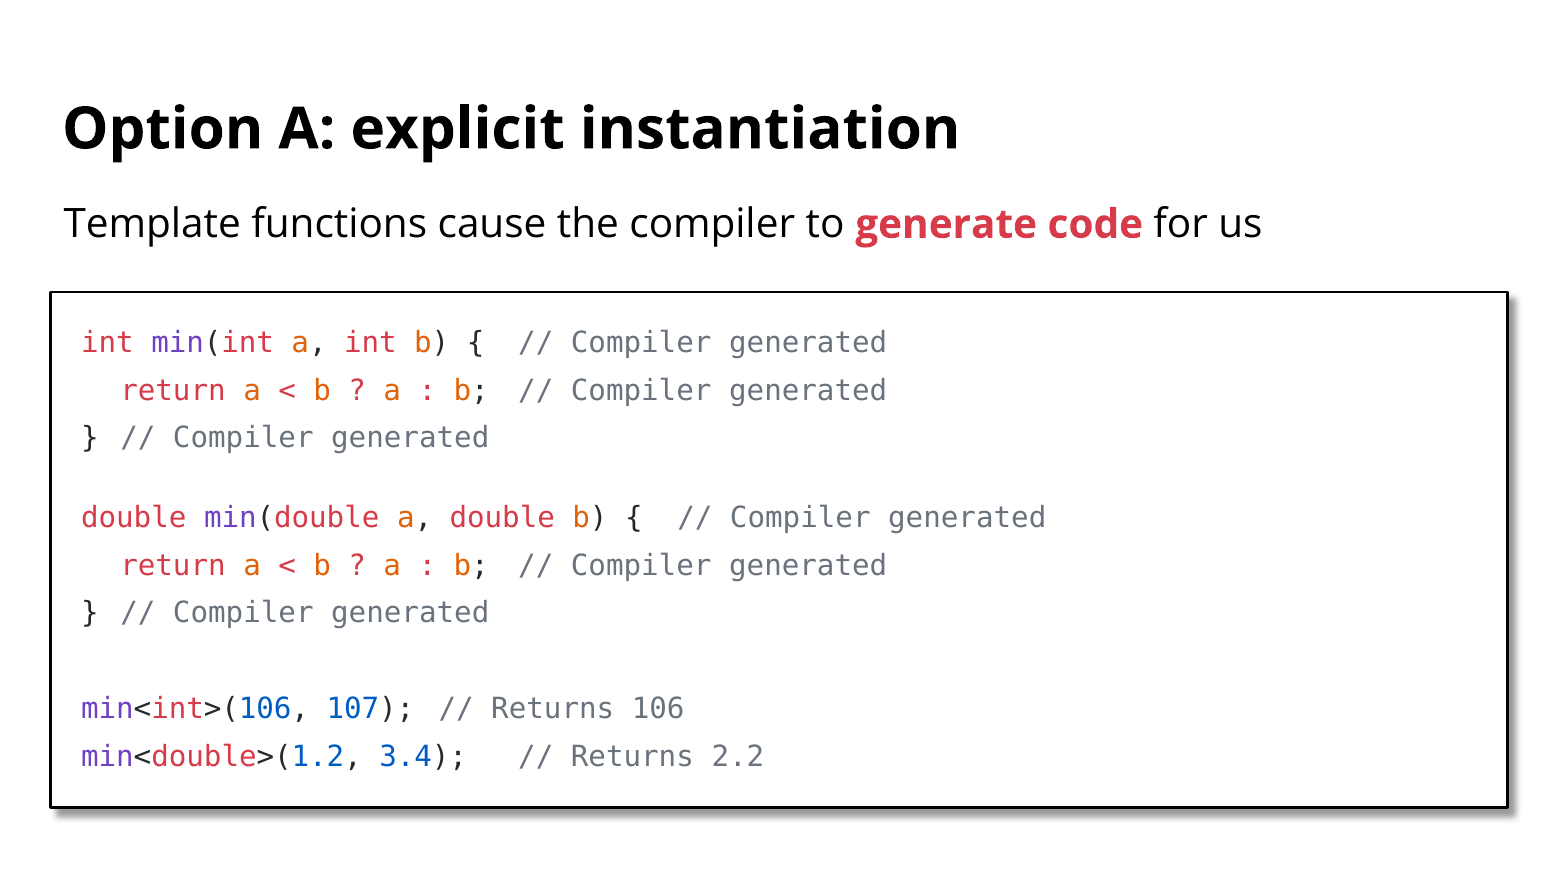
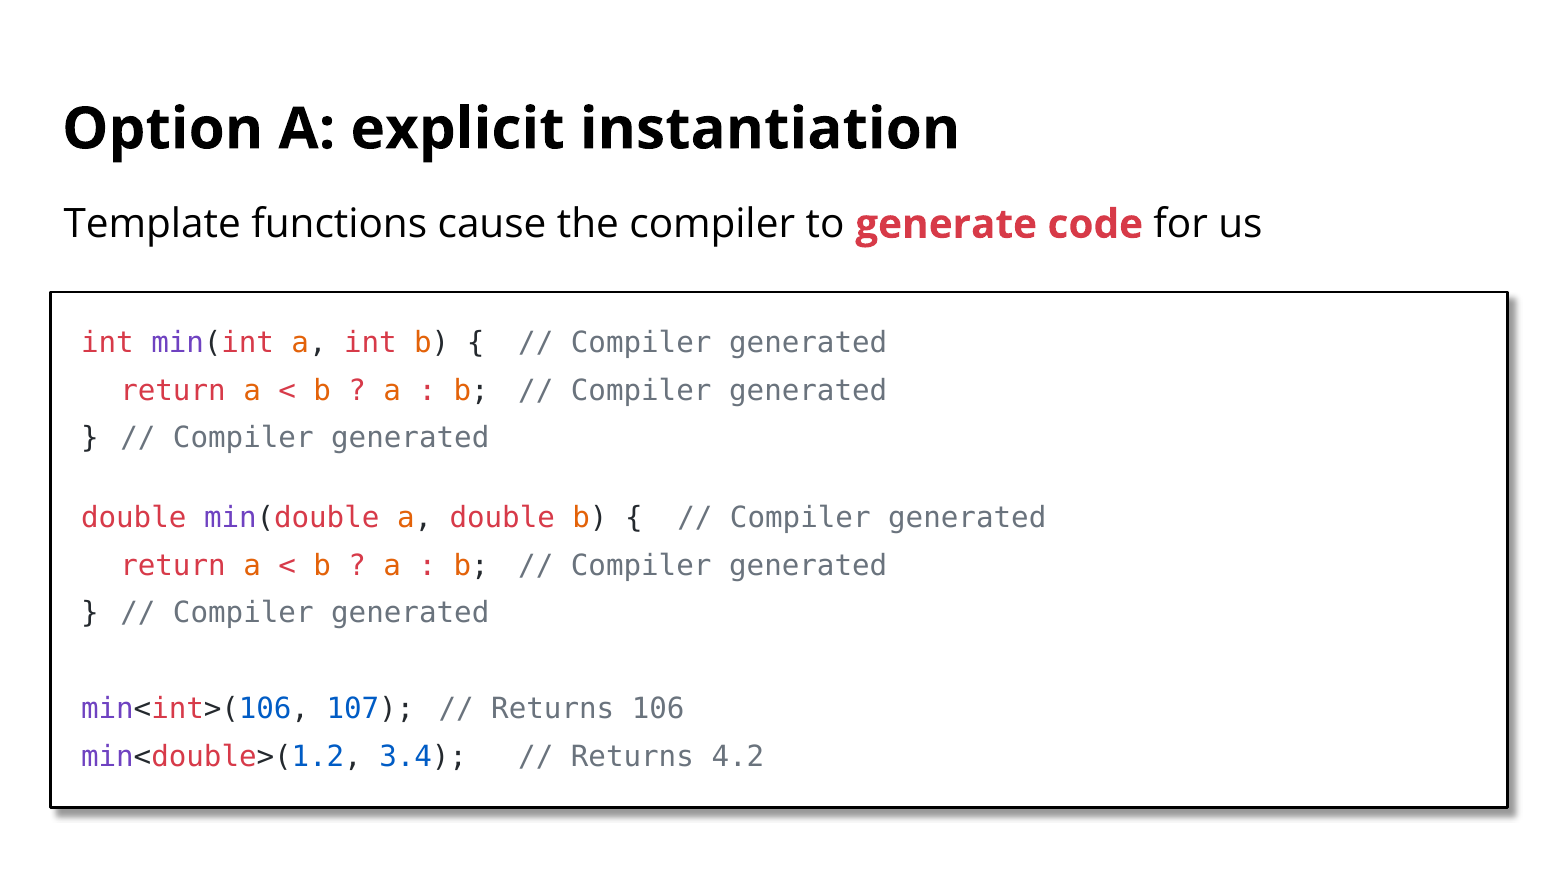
2.2: 2.2 -> 4.2
